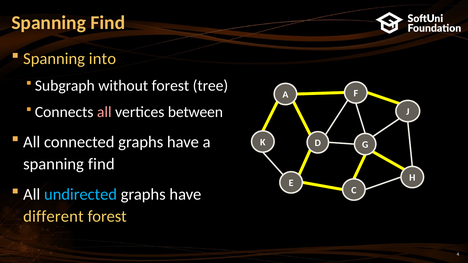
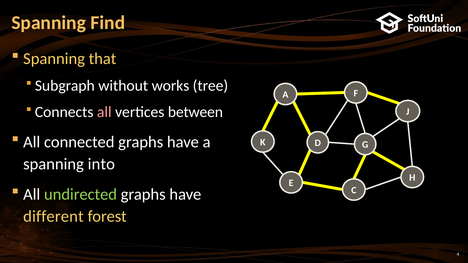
into: into -> that
without forest: forest -> works
find at (101, 164): find -> into
undirected colour: light blue -> light green
